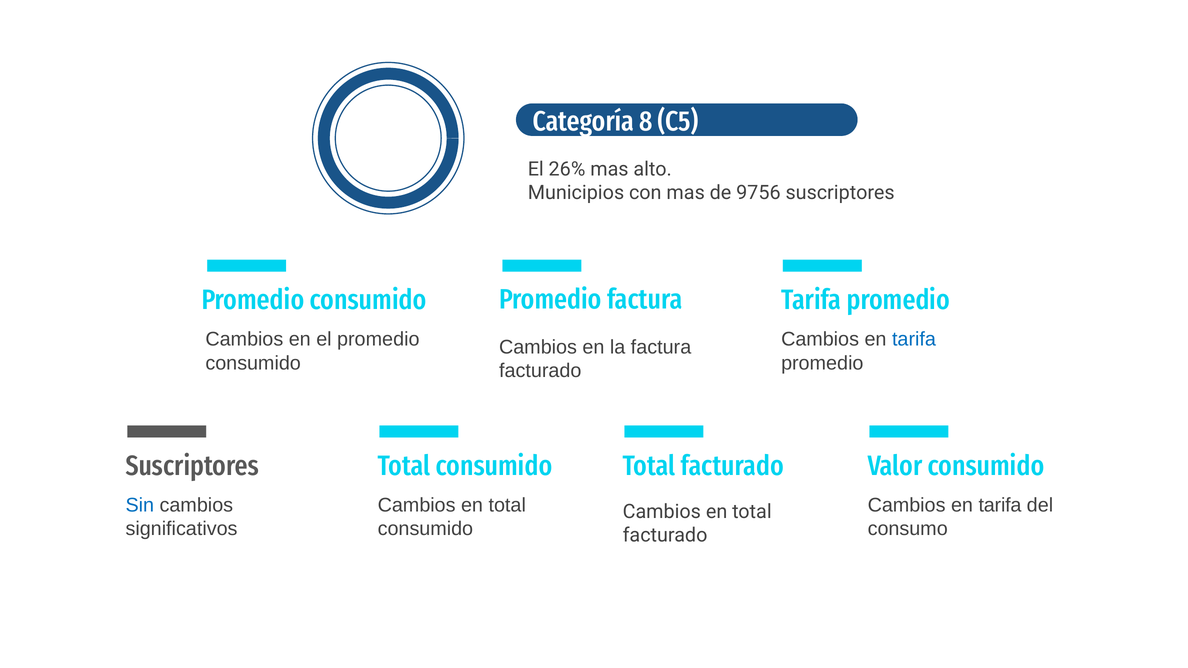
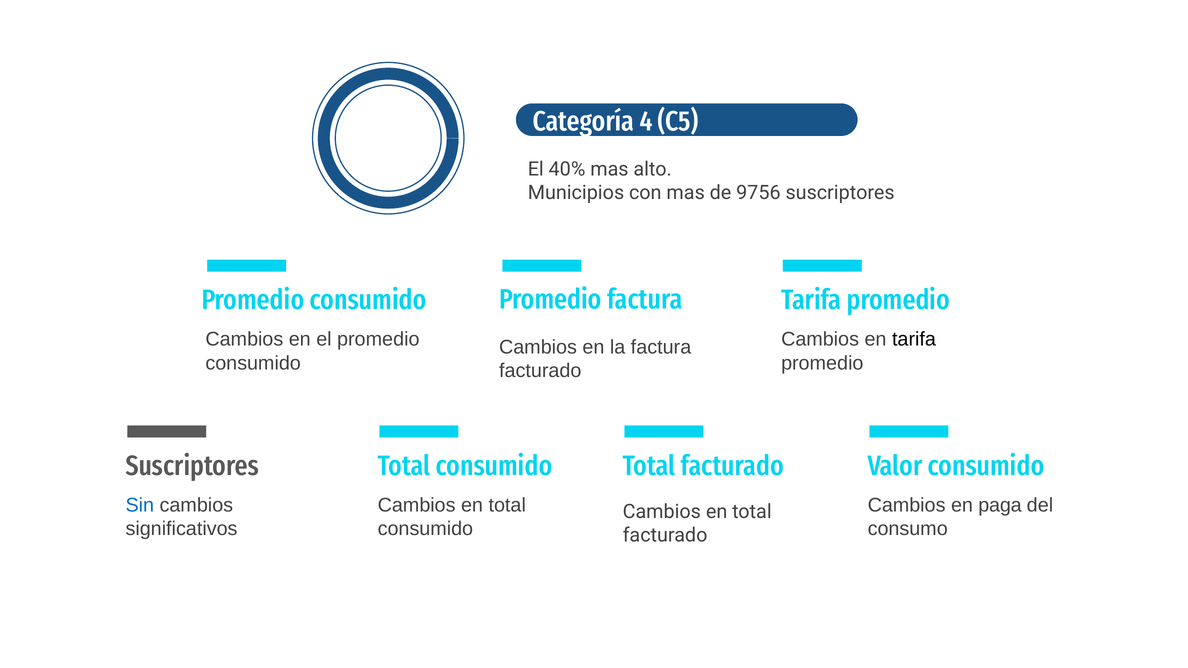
8: 8 -> 4
26%: 26% -> 40%
tarifa at (914, 339) colour: blue -> black
tarifa at (1000, 505): tarifa -> paga
